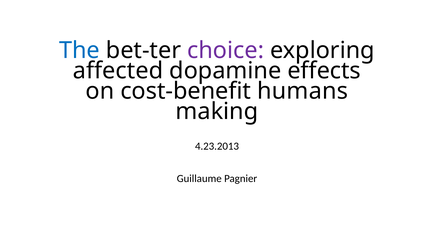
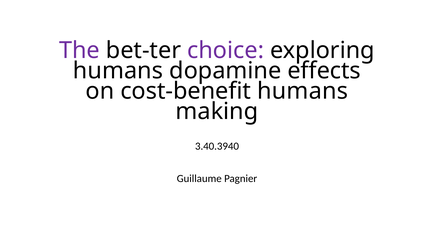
The colour: blue -> purple
affected at (118, 71): affected -> humans
4.23.2013: 4.23.2013 -> 3.40.3940
